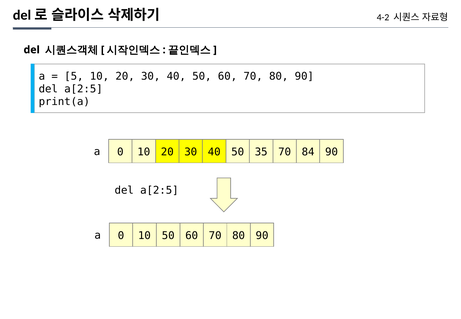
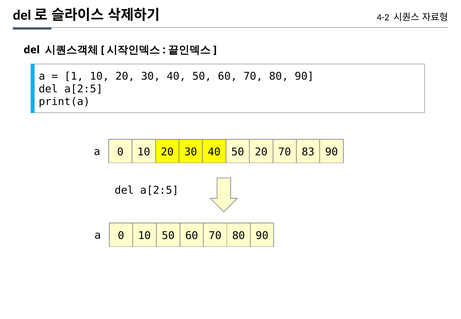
5: 5 -> 1
50 35: 35 -> 20
84: 84 -> 83
